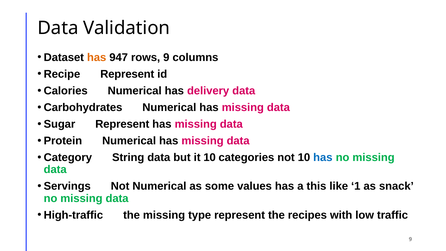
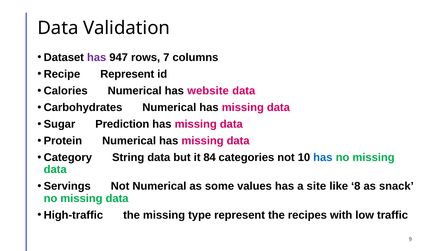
has at (97, 57) colour: orange -> purple
rows 9: 9 -> 7
delivery: delivery -> website
Sugar Represent: Represent -> Prediction
it 10: 10 -> 84
this: this -> site
1: 1 -> 8
